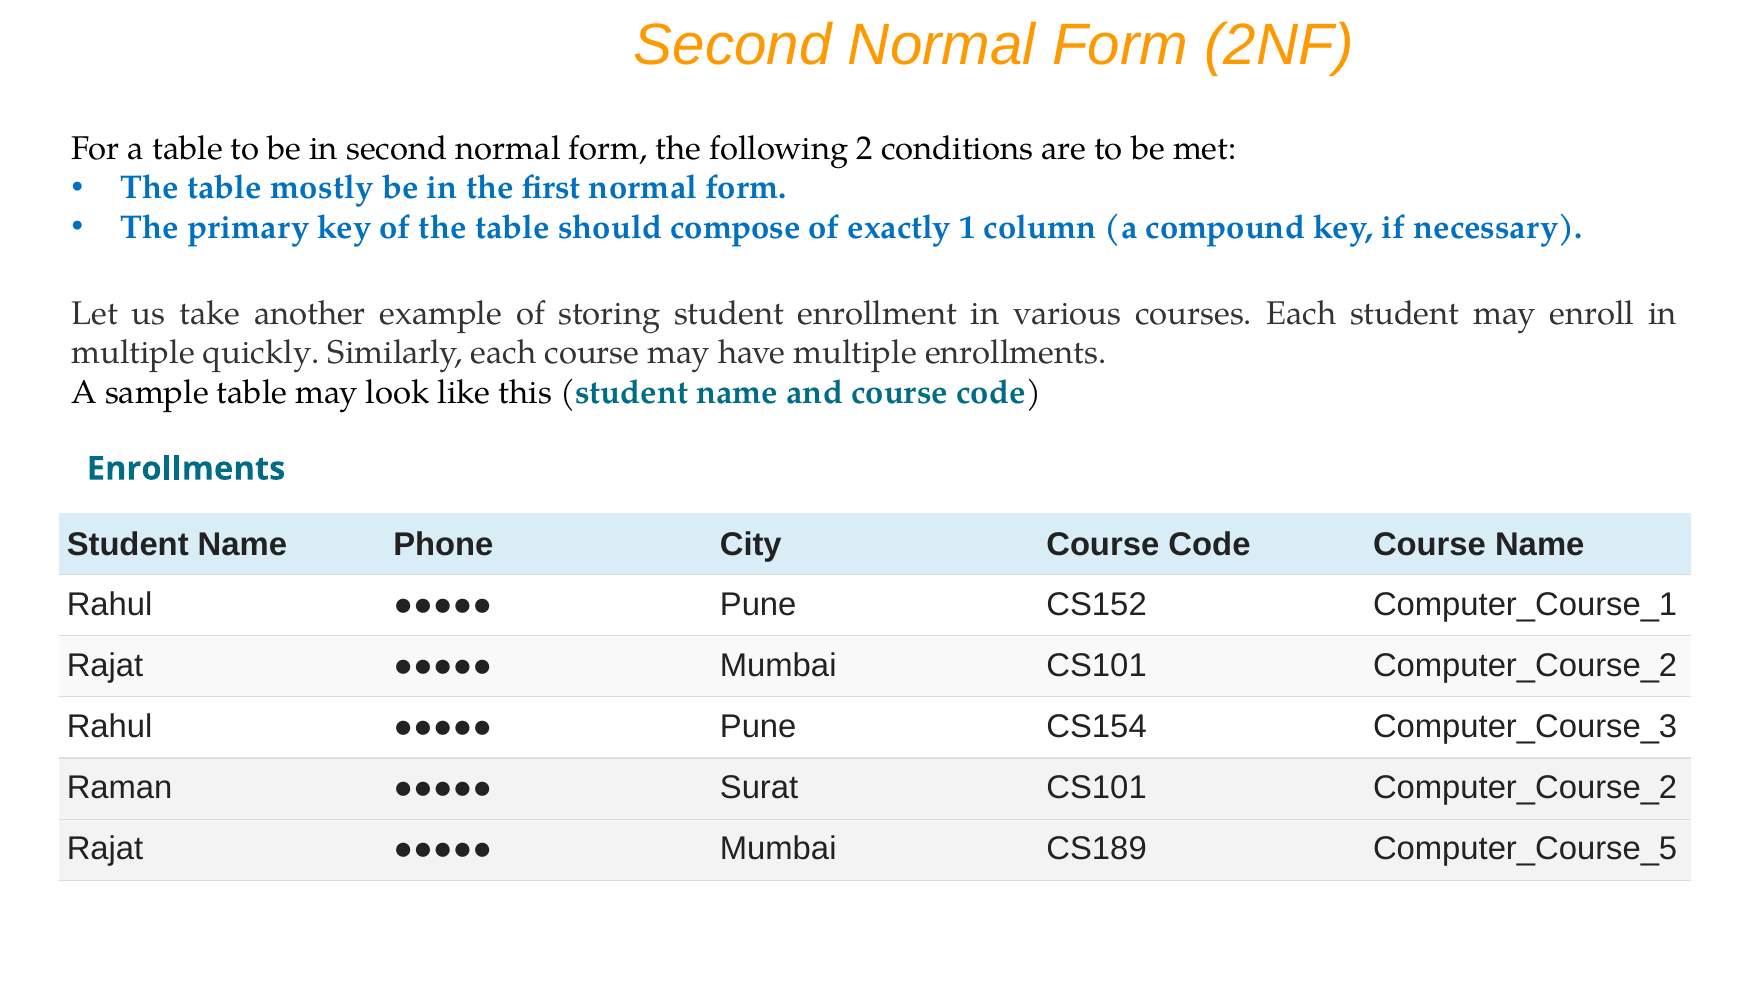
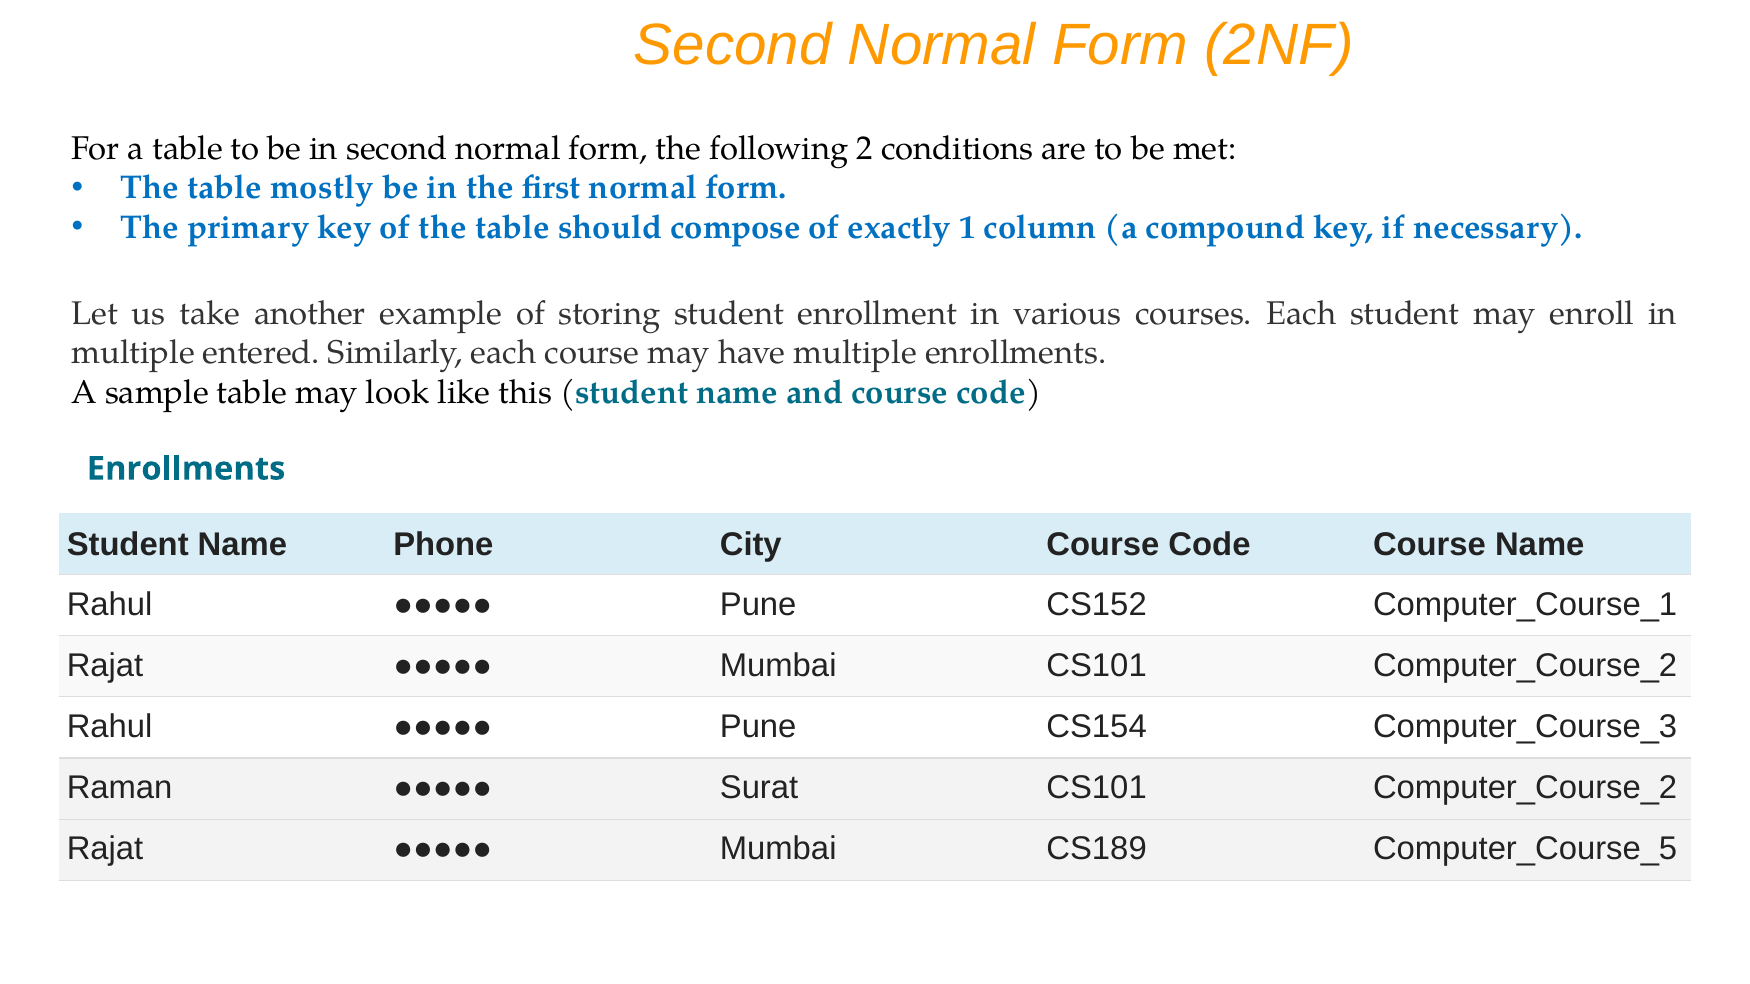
quickly: quickly -> entered
